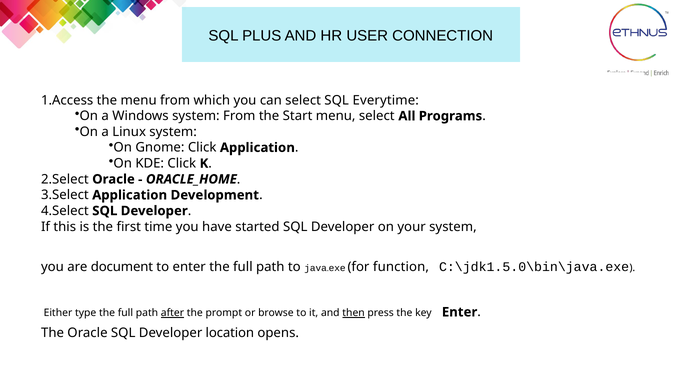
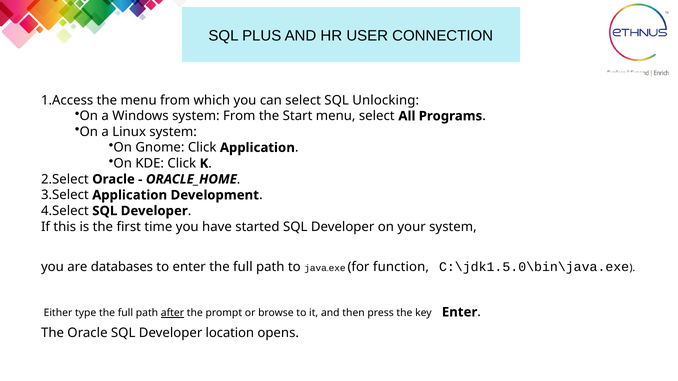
Everytime: Everytime -> Unlocking
document: document -> databases
then underline: present -> none
